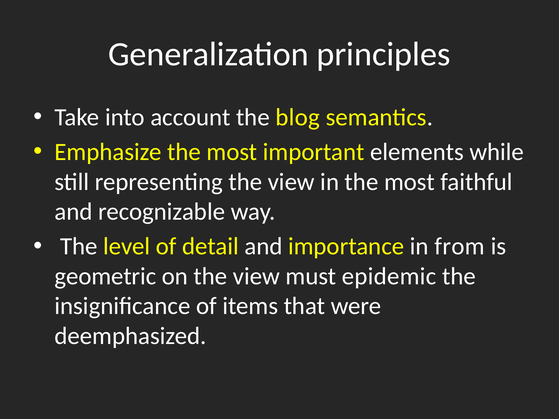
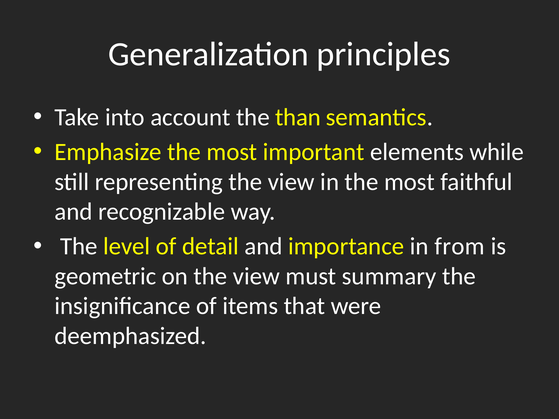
blog: blog -> than
epidemic: epidemic -> summary
